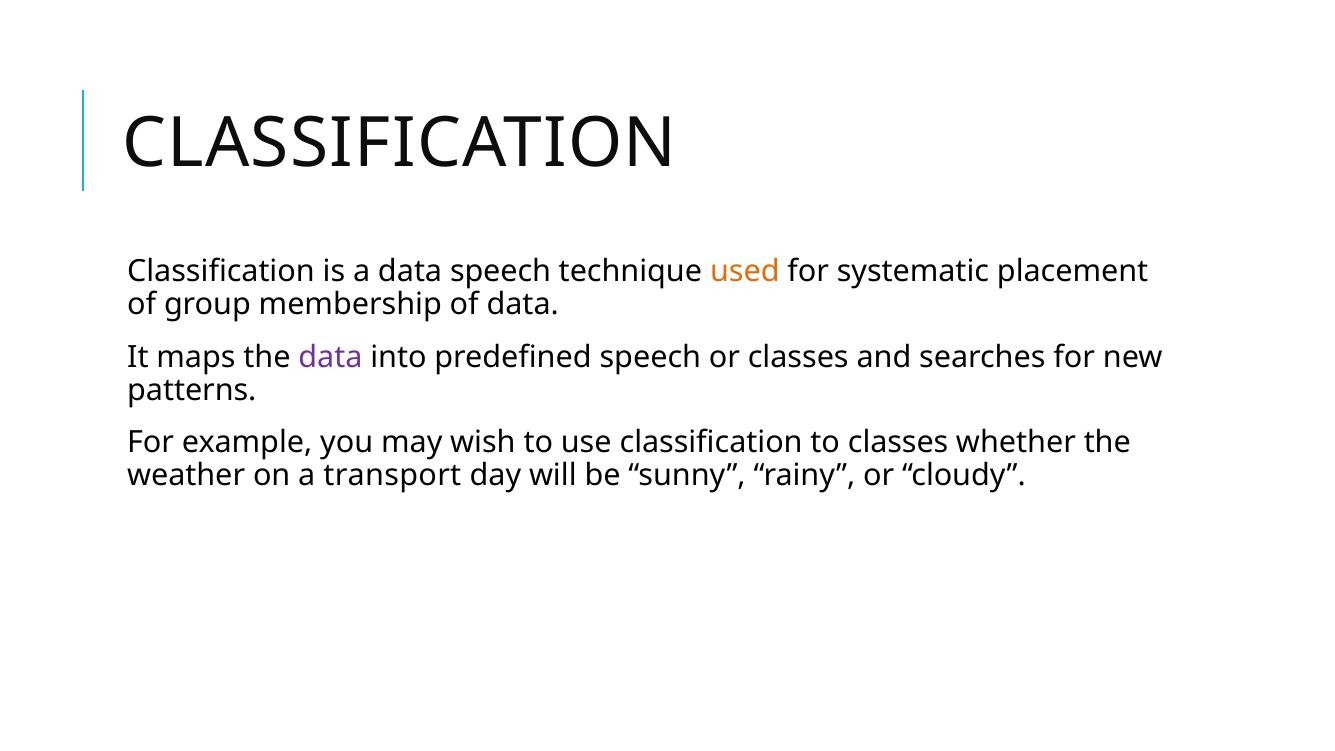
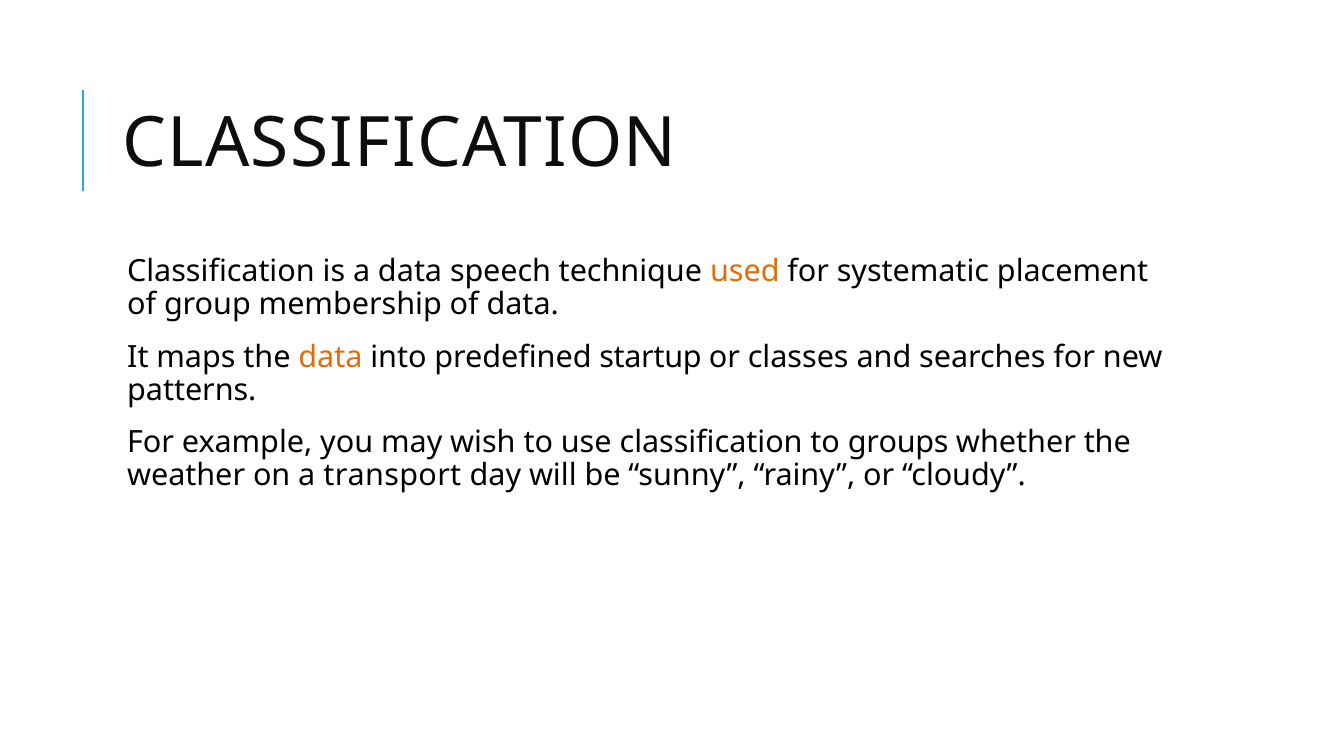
data at (330, 357) colour: purple -> orange
predefined speech: speech -> startup
to classes: classes -> groups
